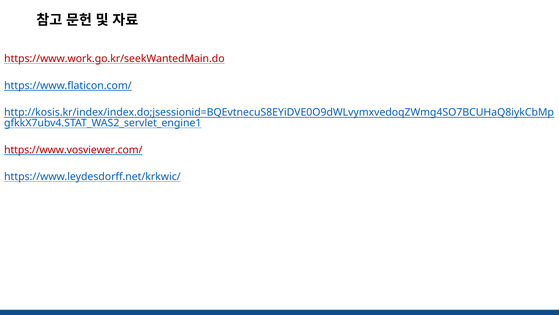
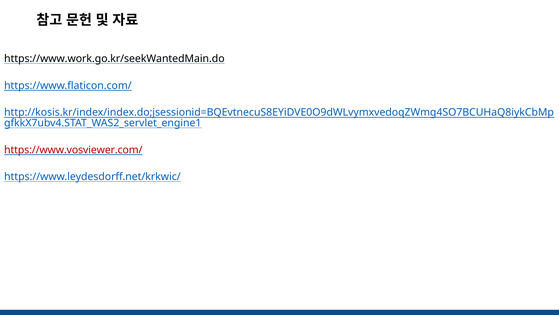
https://www.work.go.kr/seekWantedMain.do colour: red -> black
